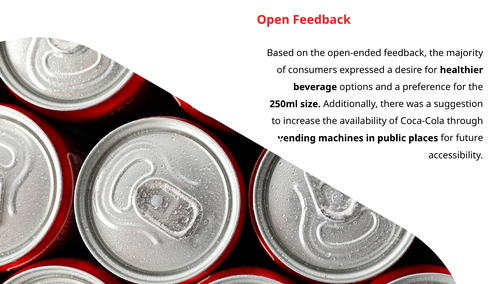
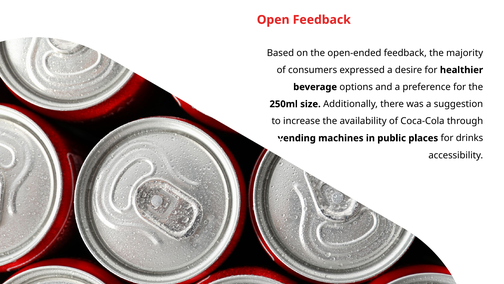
future: future -> drinks
